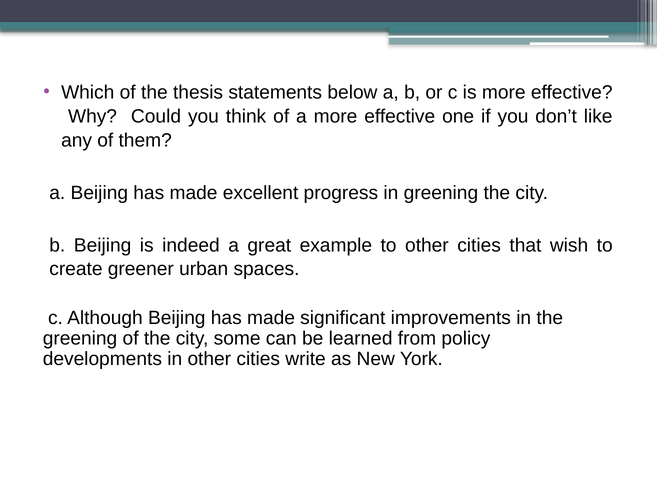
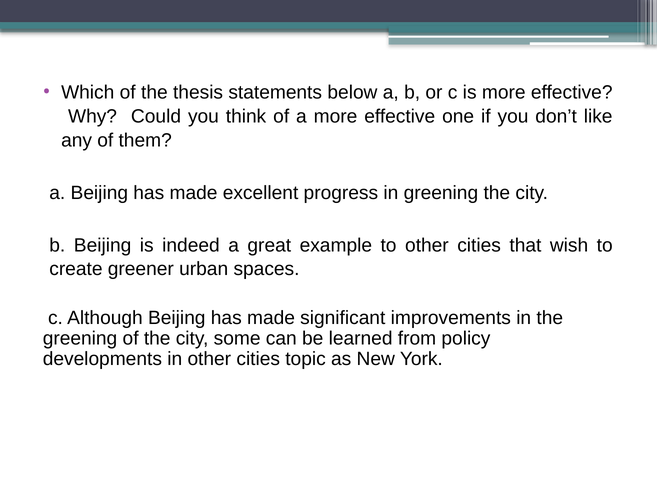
write: write -> topic
